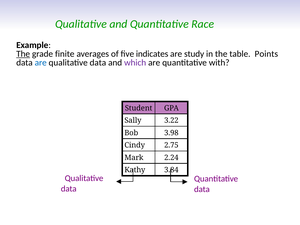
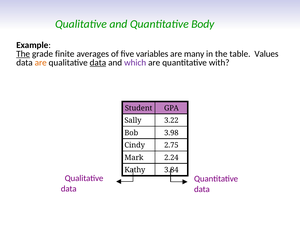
Race: Race -> Body
indicates: indicates -> variables
study: study -> many
Points: Points -> Values
are at (41, 63) colour: blue -> orange
data at (98, 63) underline: none -> present
